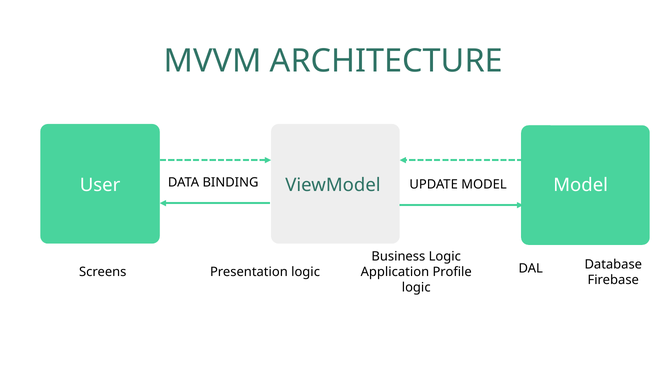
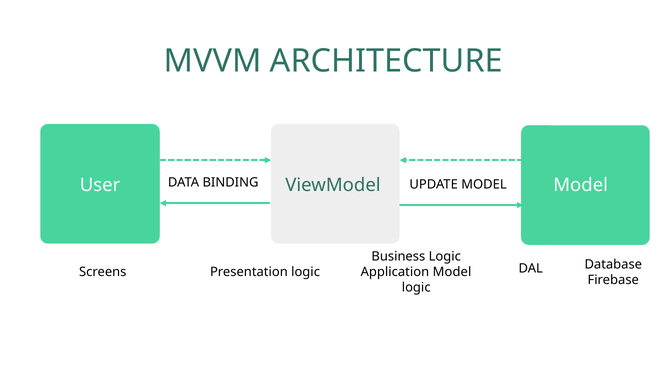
Application Profile: Profile -> Model
